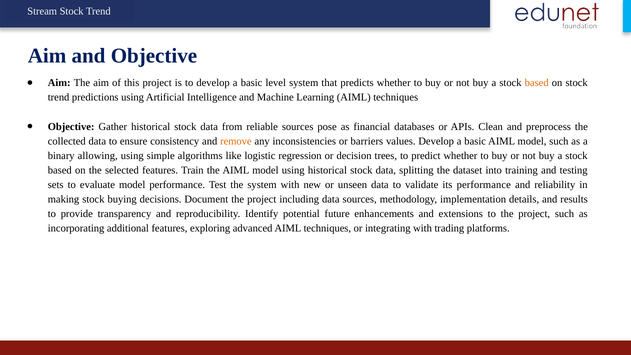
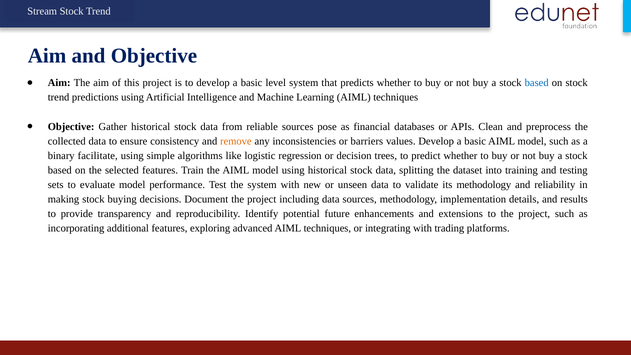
based at (537, 83) colour: orange -> blue
allowing: allowing -> facilitate
its performance: performance -> methodology
